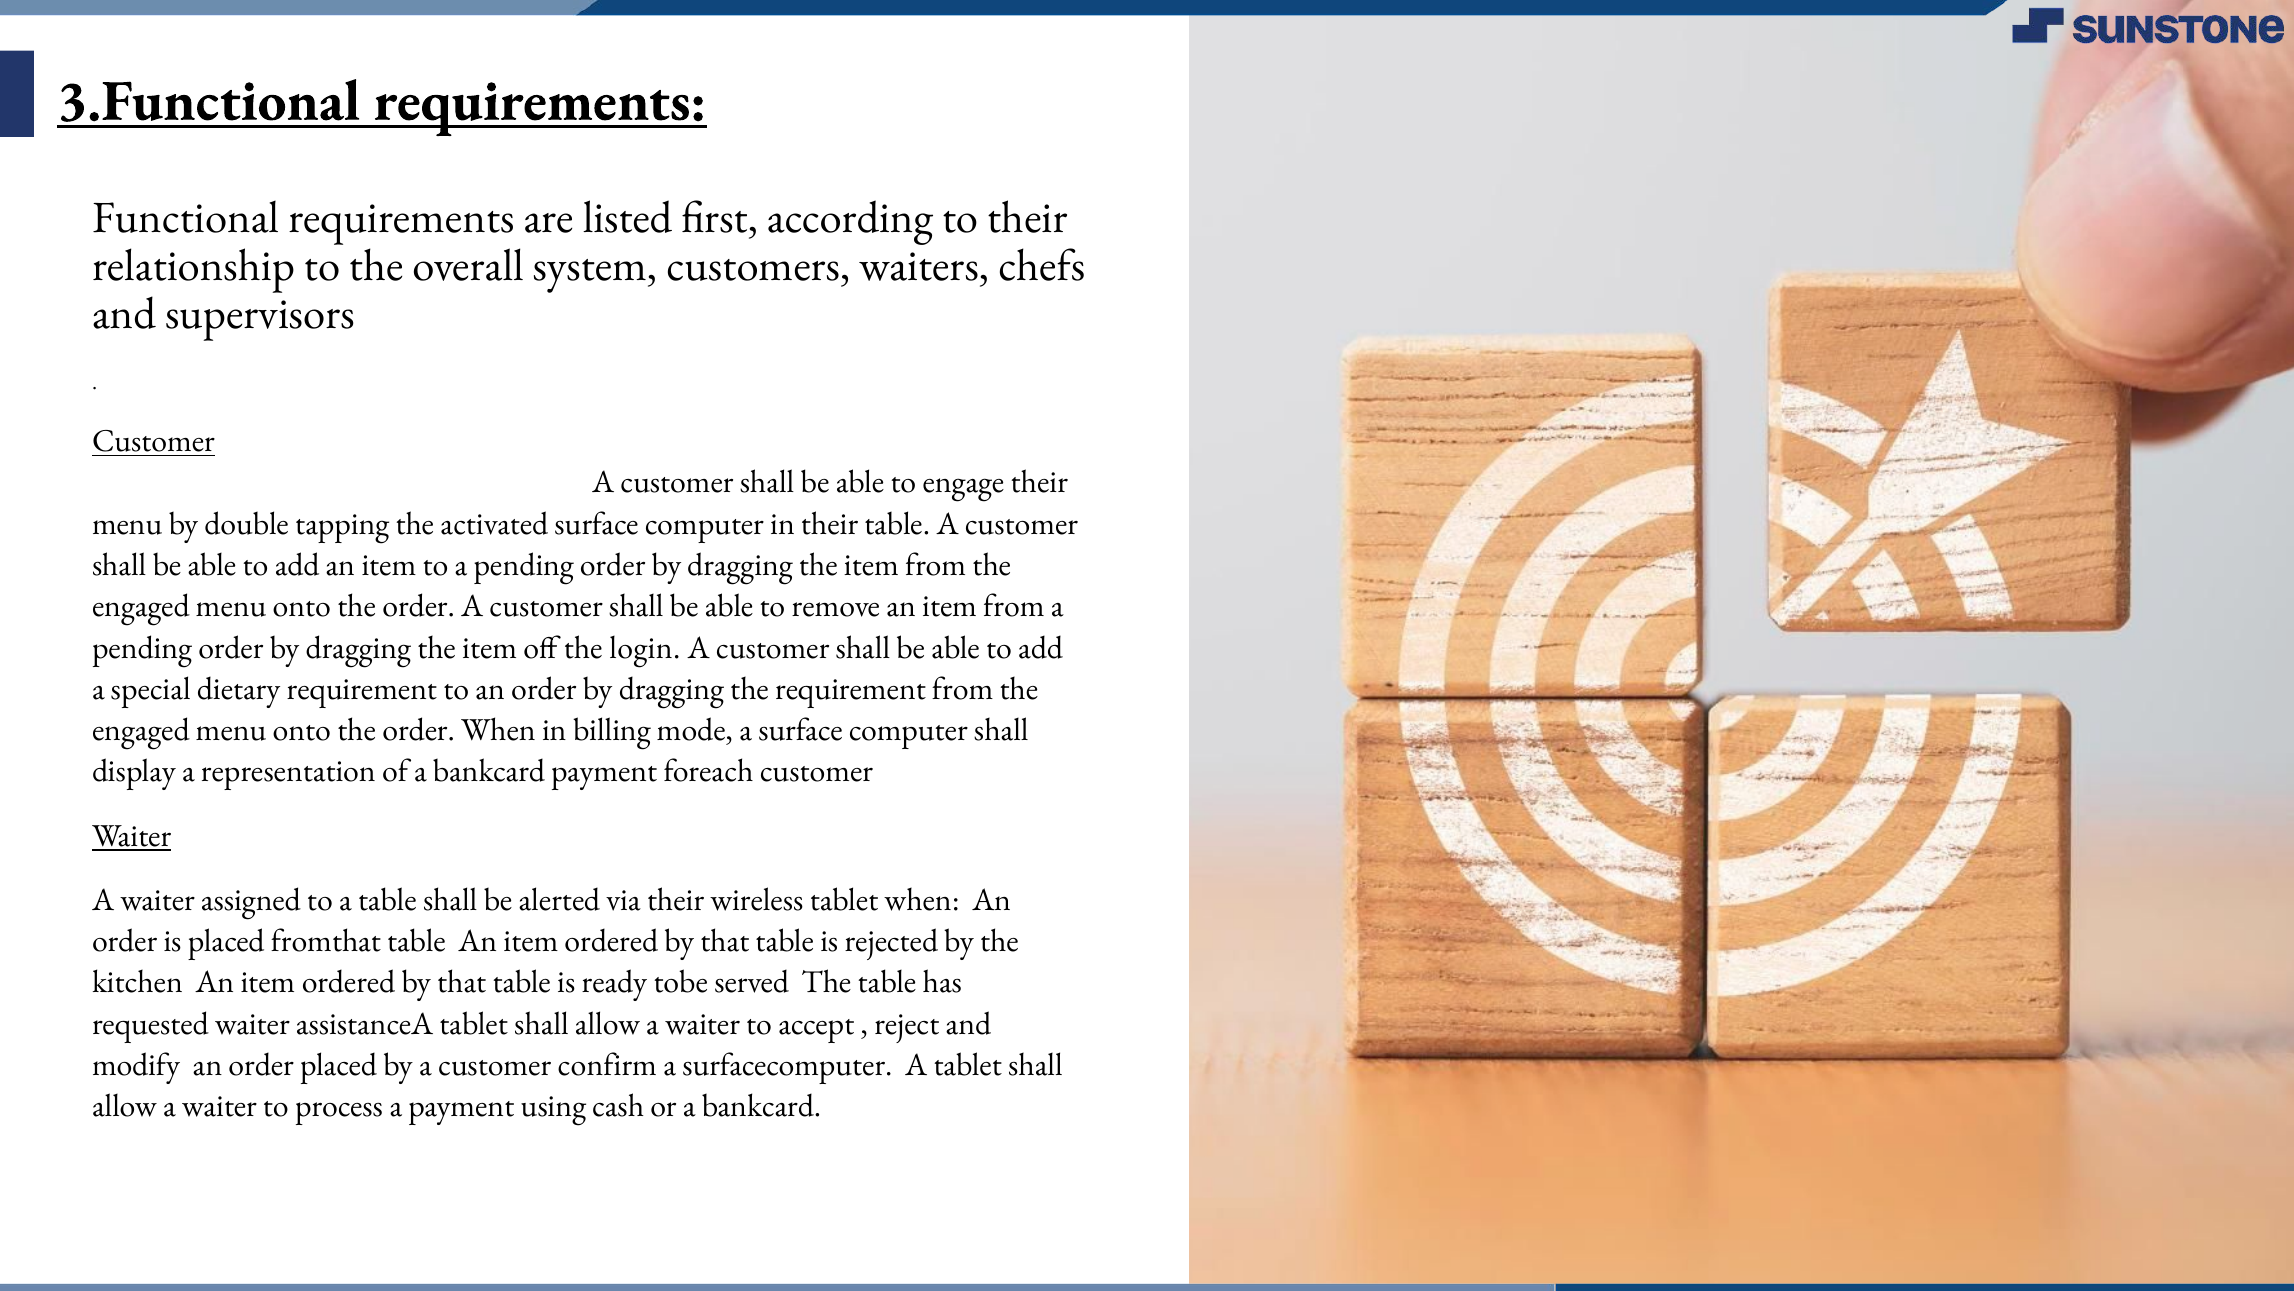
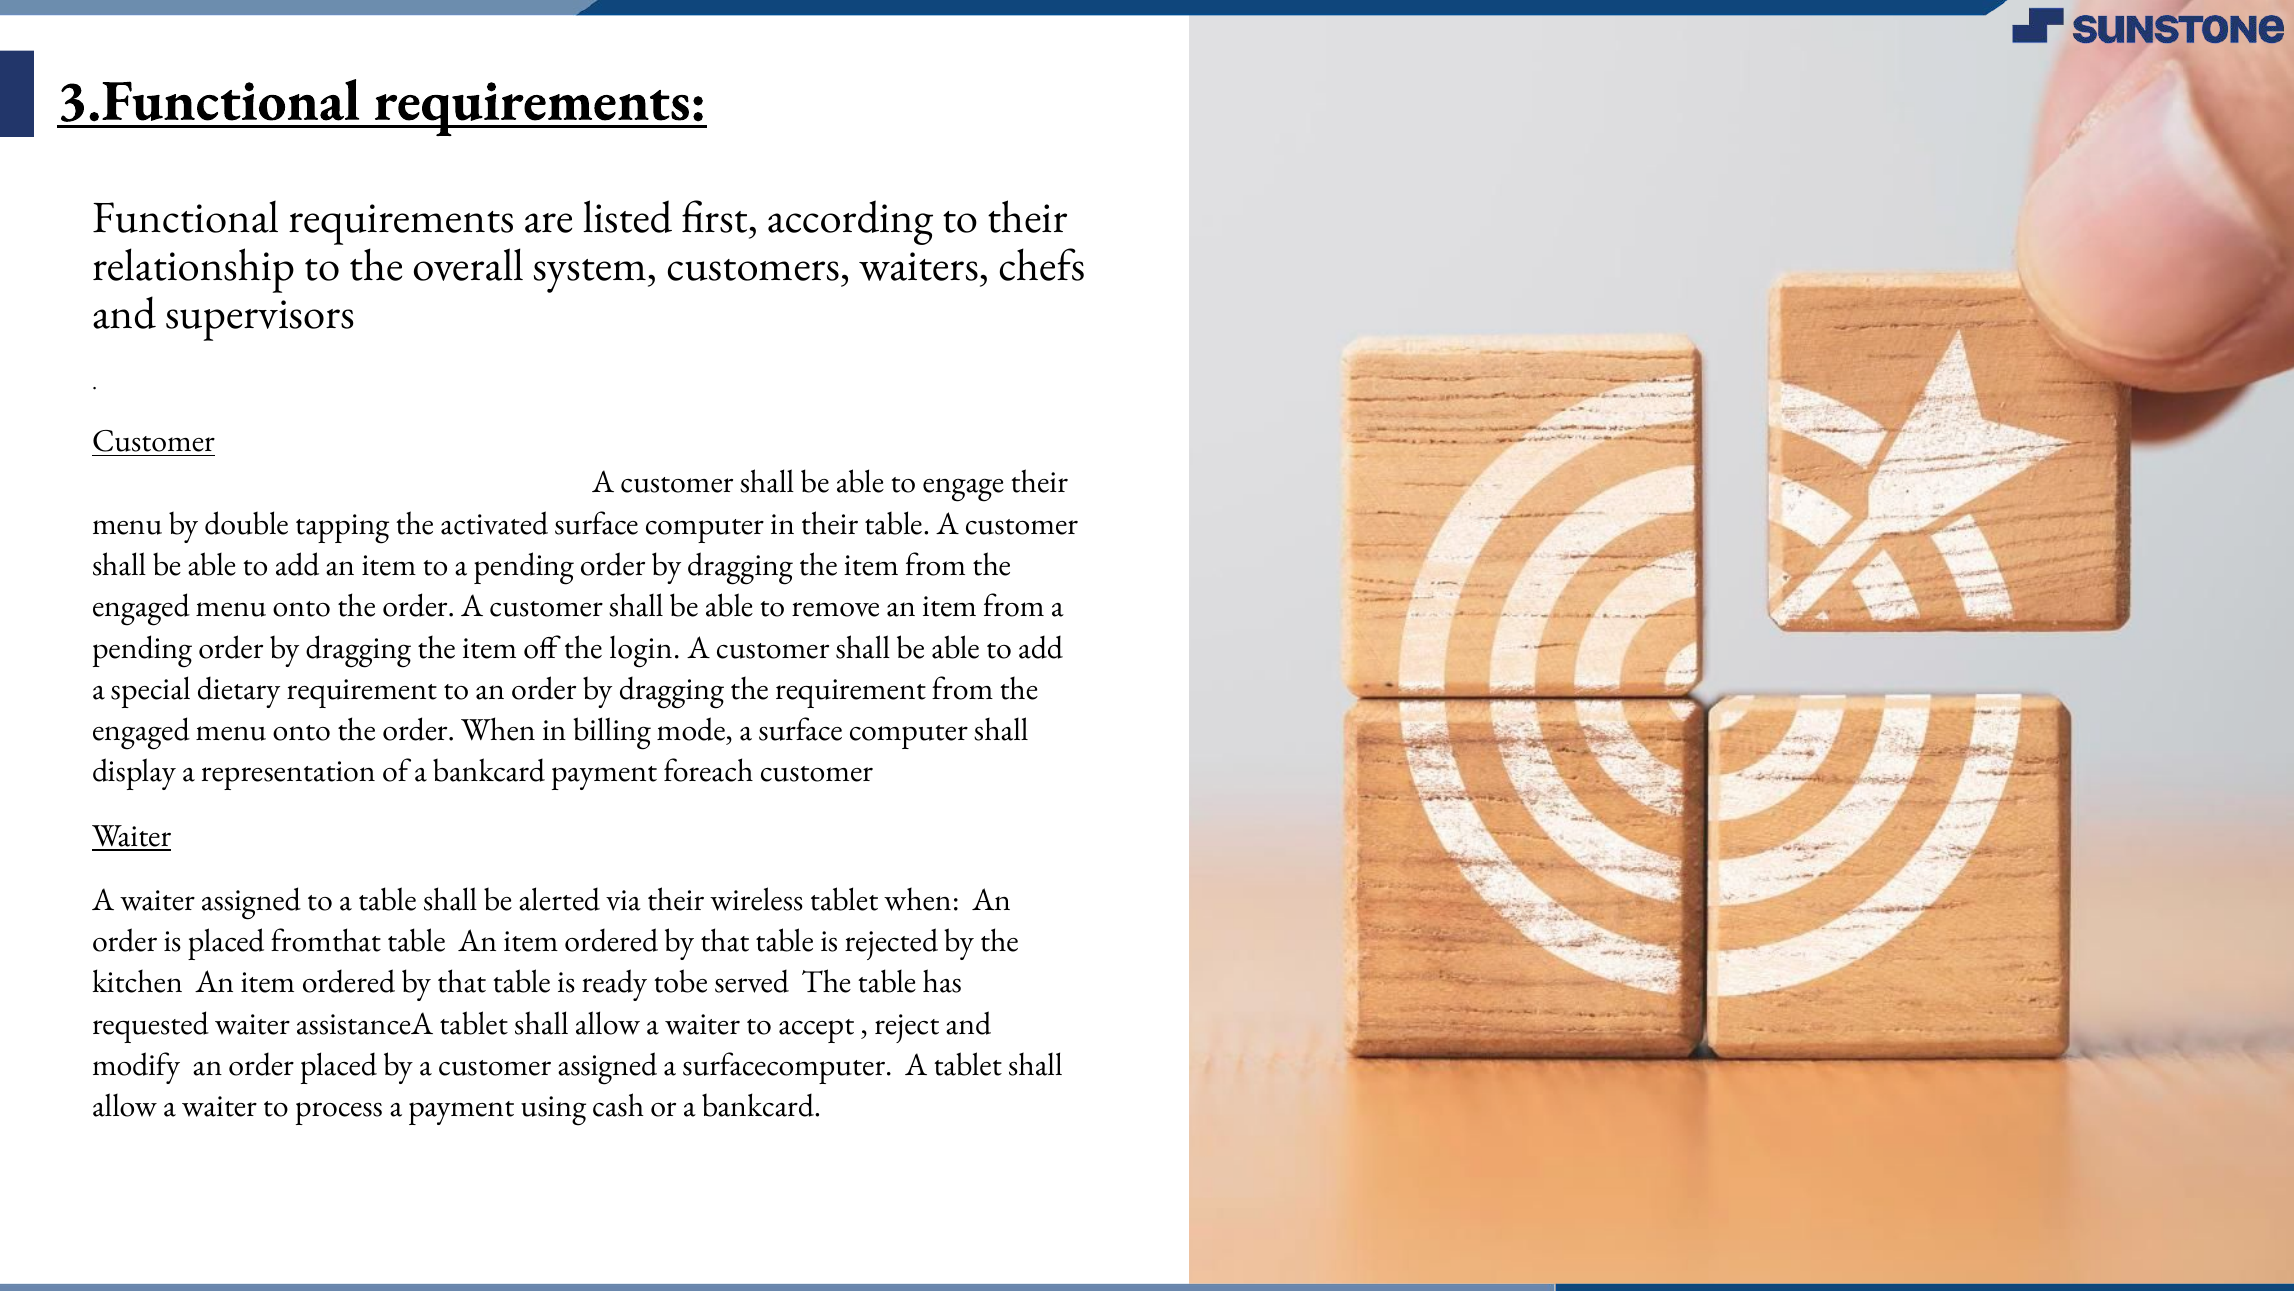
customer confirm: confirm -> assigned
